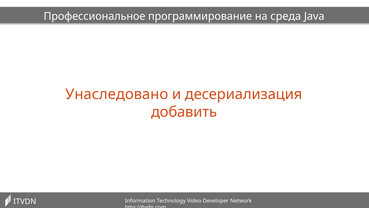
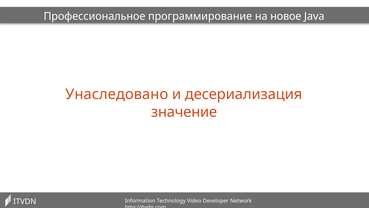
среда: среда -> новое
добавить: добавить -> значение
